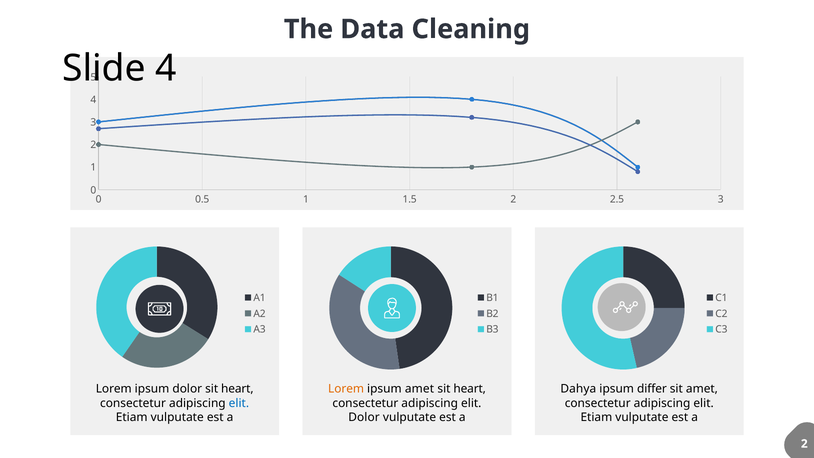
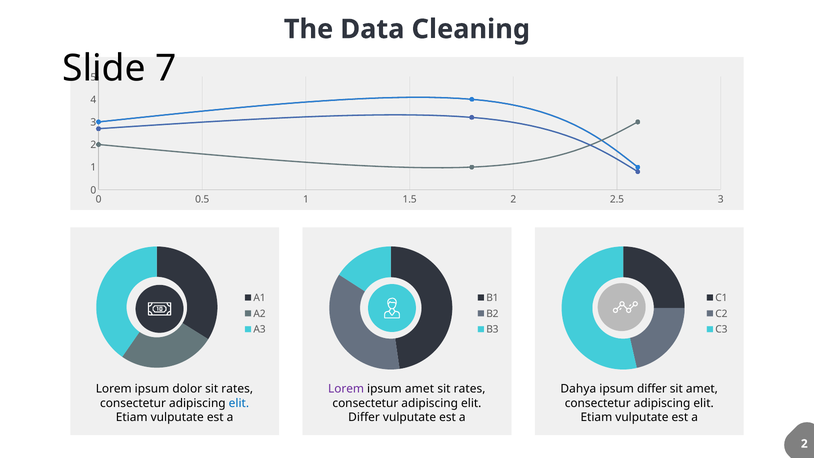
4 at (166, 68): 4 -> 7
dolor sit heart: heart -> rates
Lorem at (346, 389) colour: orange -> purple
heart at (470, 389): heart -> rates
Dolor at (364, 417): Dolor -> Differ
